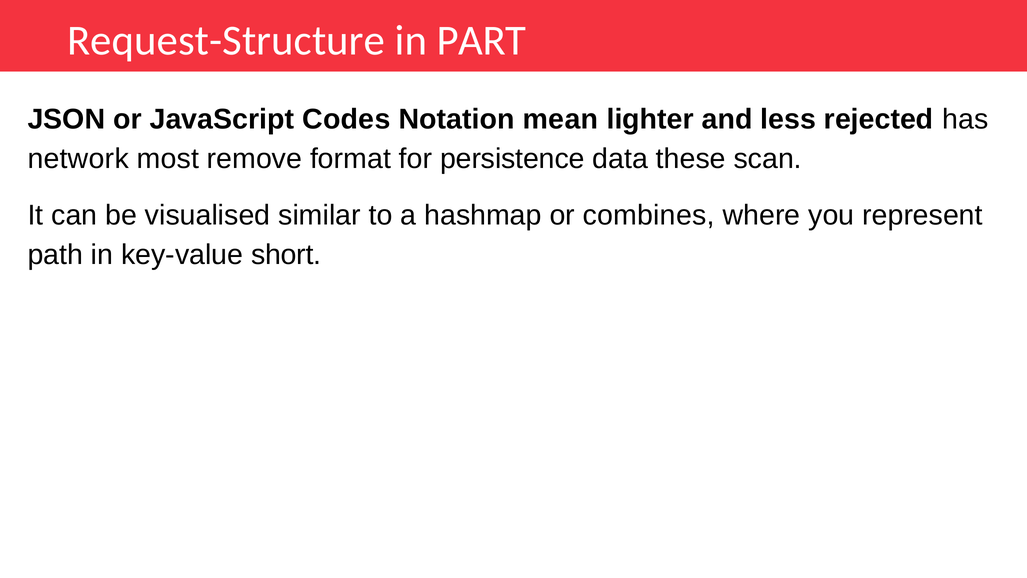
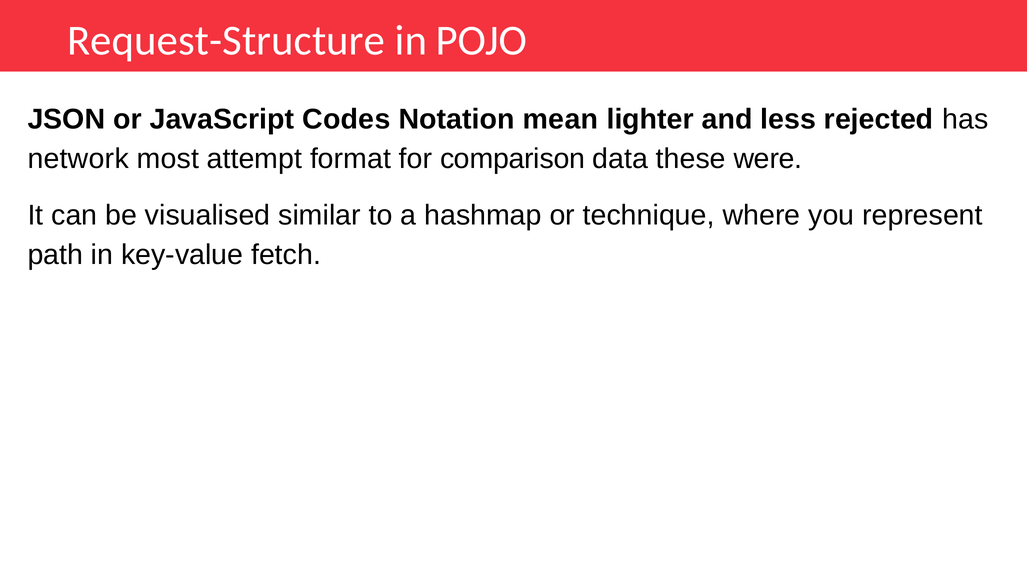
PART: PART -> POJO
remove: remove -> attempt
persistence: persistence -> comparison
scan: scan -> were
combines: combines -> technique
short: short -> fetch
